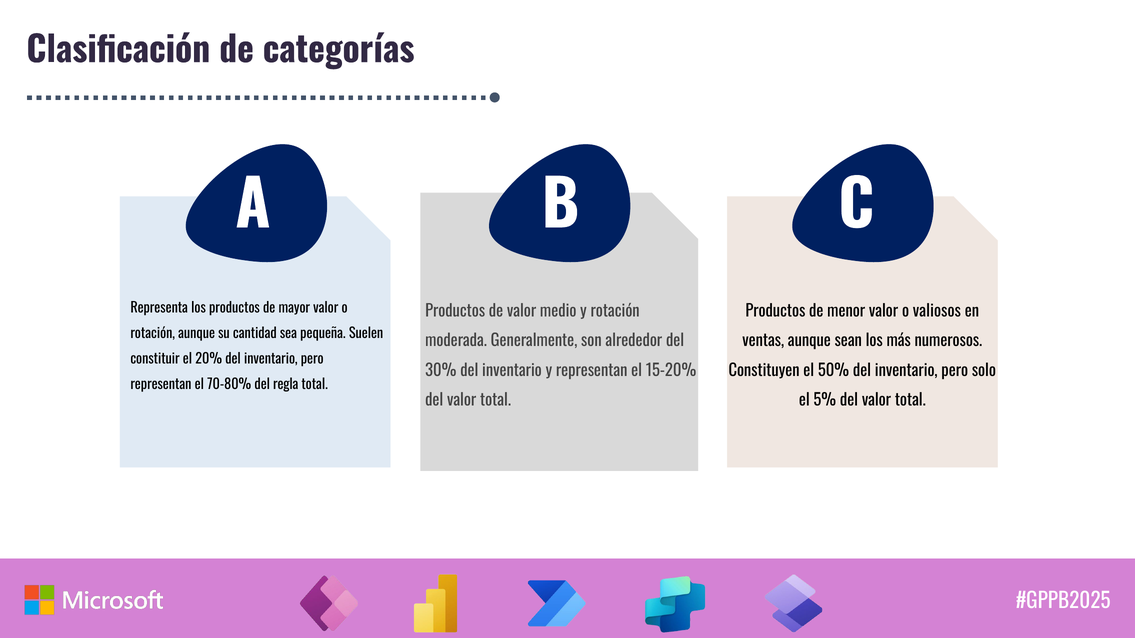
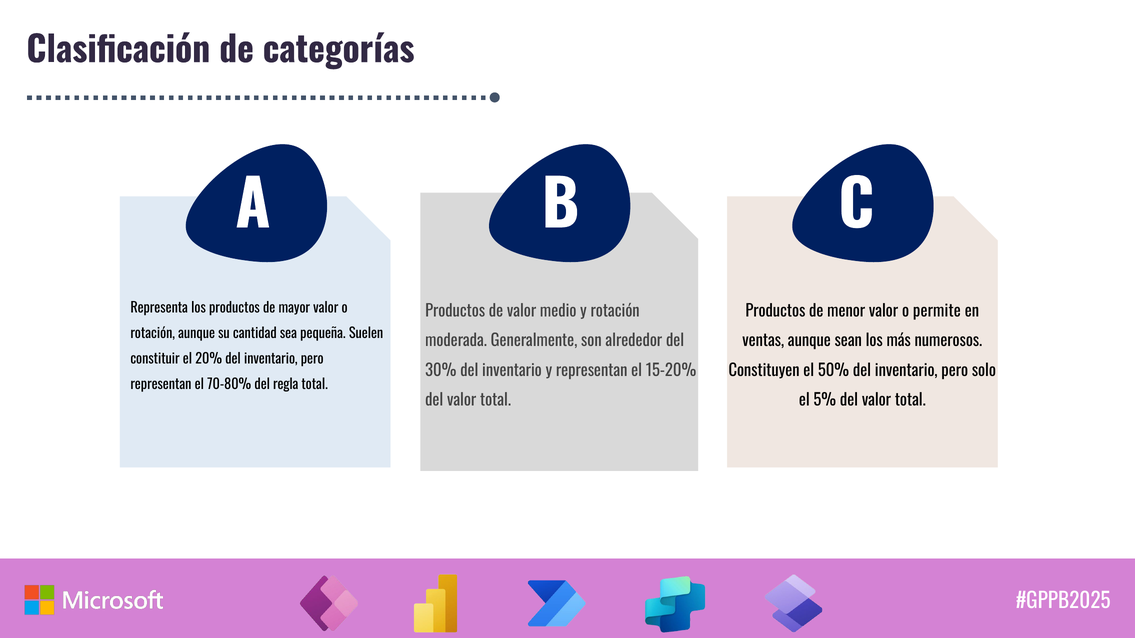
valiosos: valiosos -> permite
